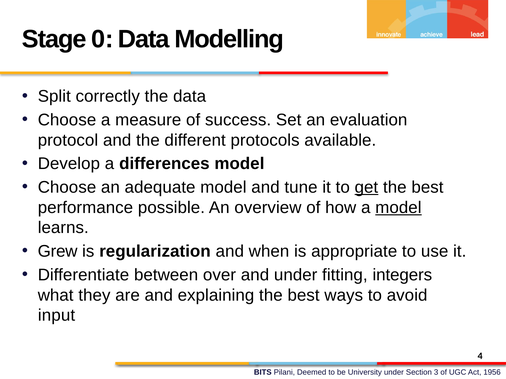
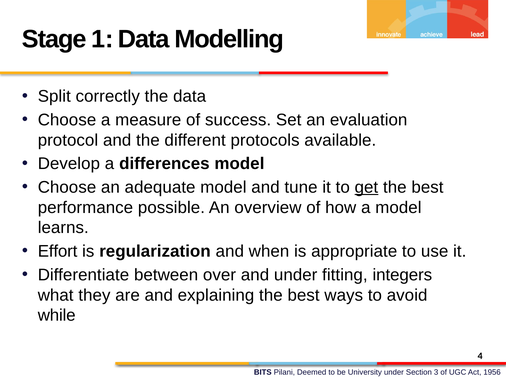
0: 0 -> 1
model at (398, 208) underline: present -> none
Grew: Grew -> Effort
input: input -> while
